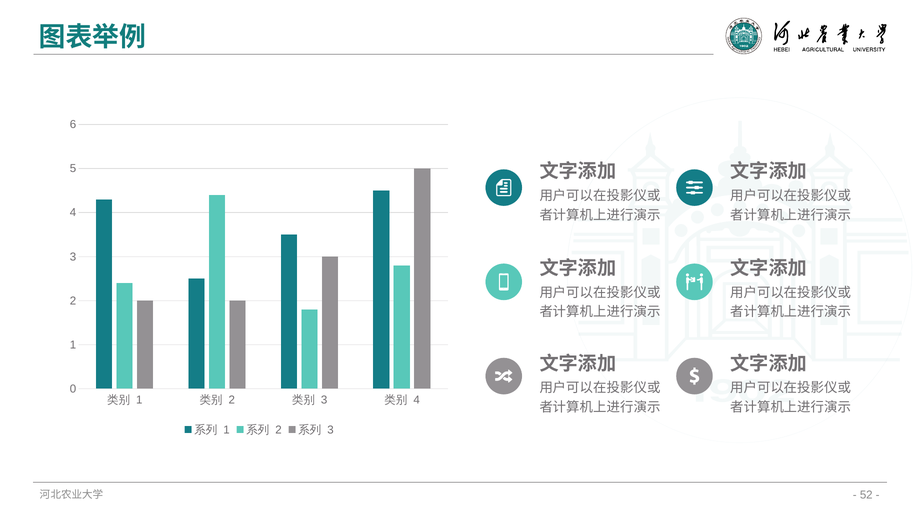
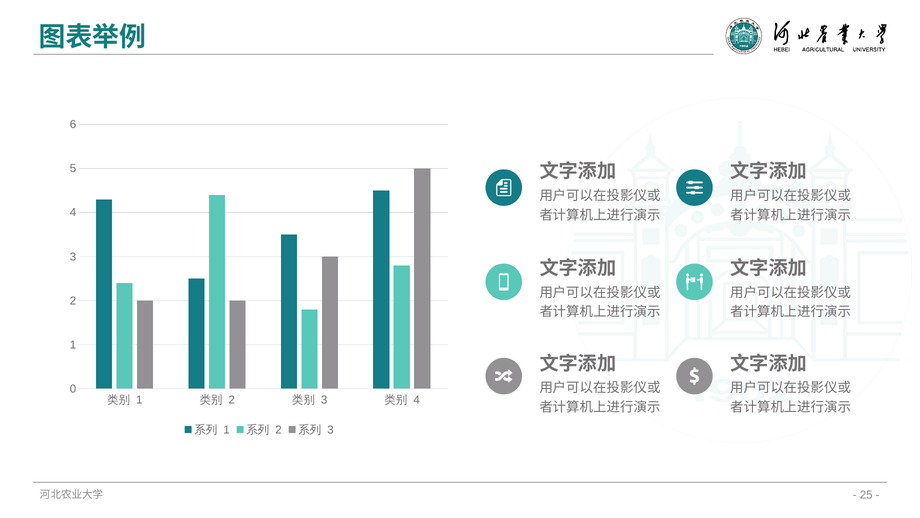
52: 52 -> 25
